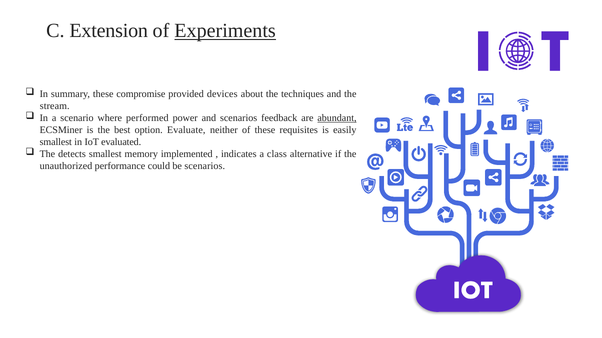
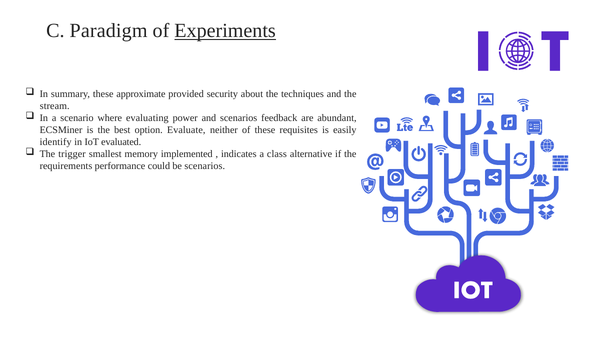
Extension: Extension -> Paradigm
compromise: compromise -> approximate
devices: devices -> security
performed: performed -> evaluating
abundant underline: present -> none
smallest at (56, 142): smallest -> identify
detects: detects -> trigger
unauthorized: unauthorized -> requirements
